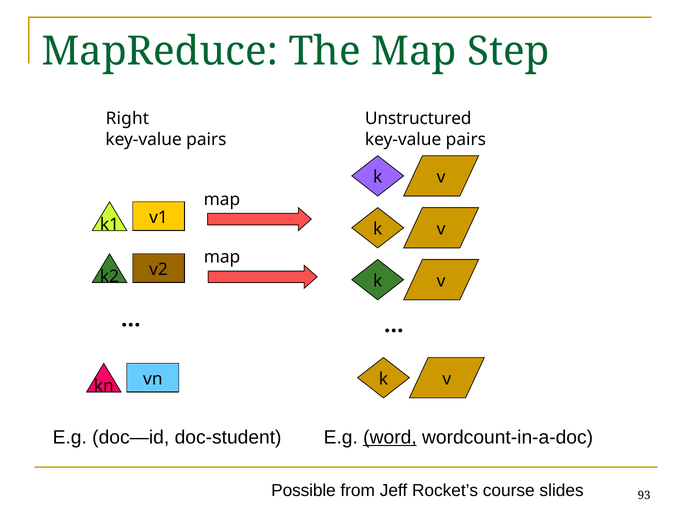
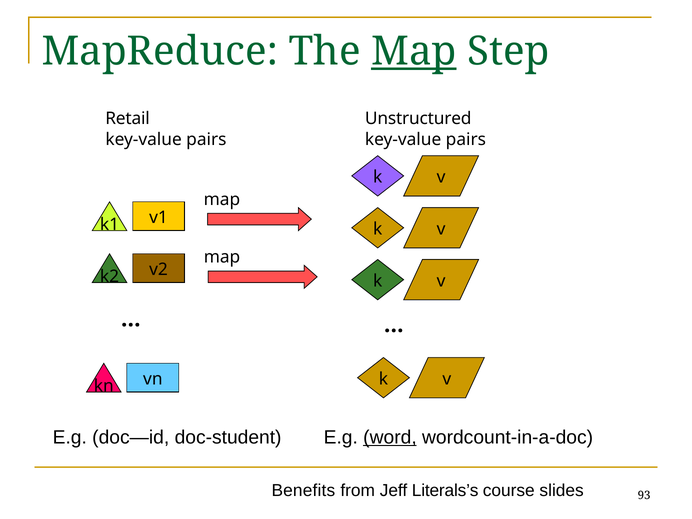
Map at (414, 52) underline: none -> present
Right: Right -> Retail
Possible: Possible -> Benefits
Rocket’s: Rocket’s -> Literals’s
